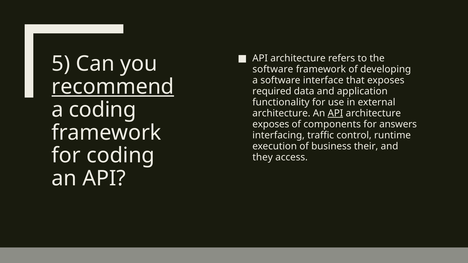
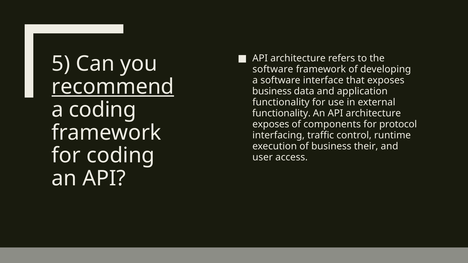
required at (272, 91): required -> business
architecture at (281, 113): architecture -> functionality
API at (335, 113) underline: present -> none
answers: answers -> protocol
they: they -> user
